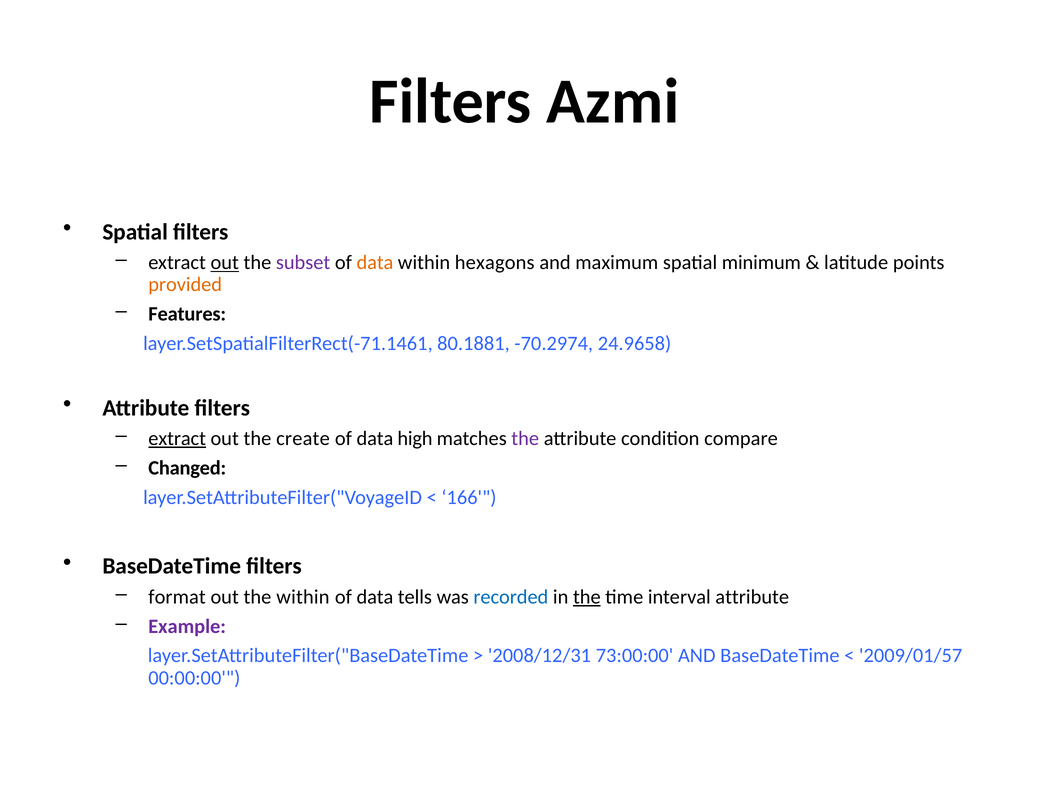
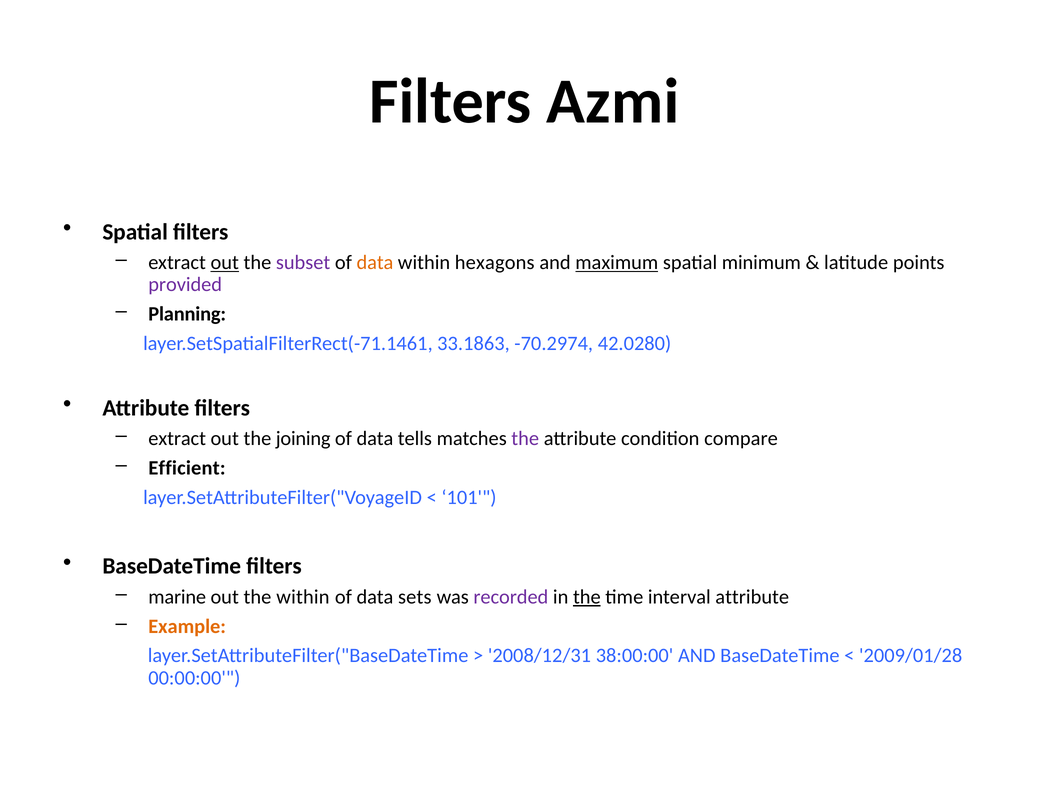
maximum underline: none -> present
provided colour: orange -> purple
Features: Features -> Planning
80.1881: 80.1881 -> 33.1863
24.9658: 24.9658 -> 42.0280
extract at (177, 438) underline: present -> none
create: create -> joining
high: high -> tells
Changed: Changed -> Efficient
166: 166 -> 101
format: format -> marine
tells: tells -> sets
recorded colour: blue -> purple
Example colour: purple -> orange
73:00:00: 73:00:00 -> 38:00:00
2009/01/57: 2009/01/57 -> 2009/01/28
